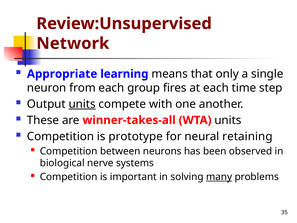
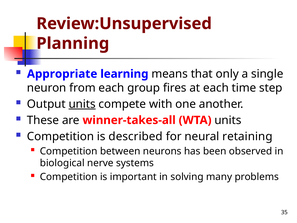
Network: Network -> Planning
prototype: prototype -> described
many underline: present -> none
